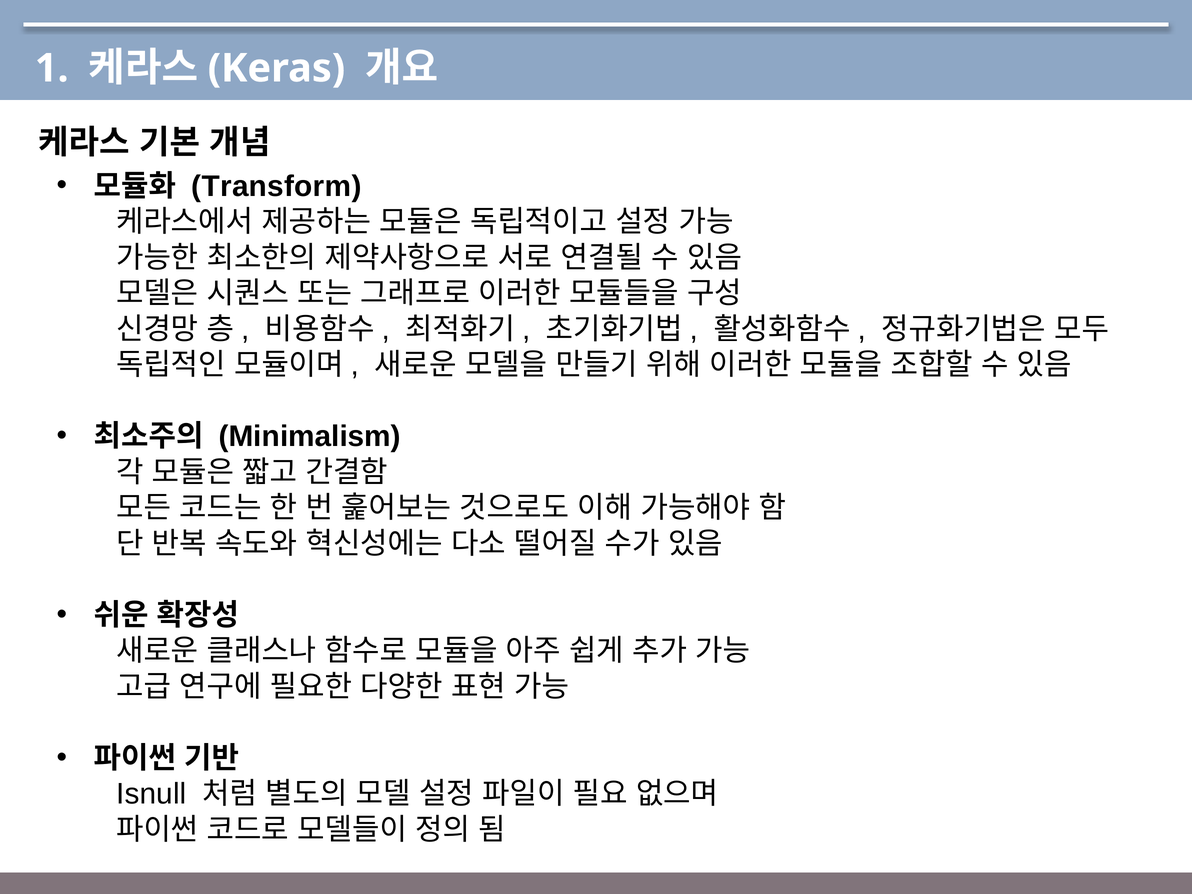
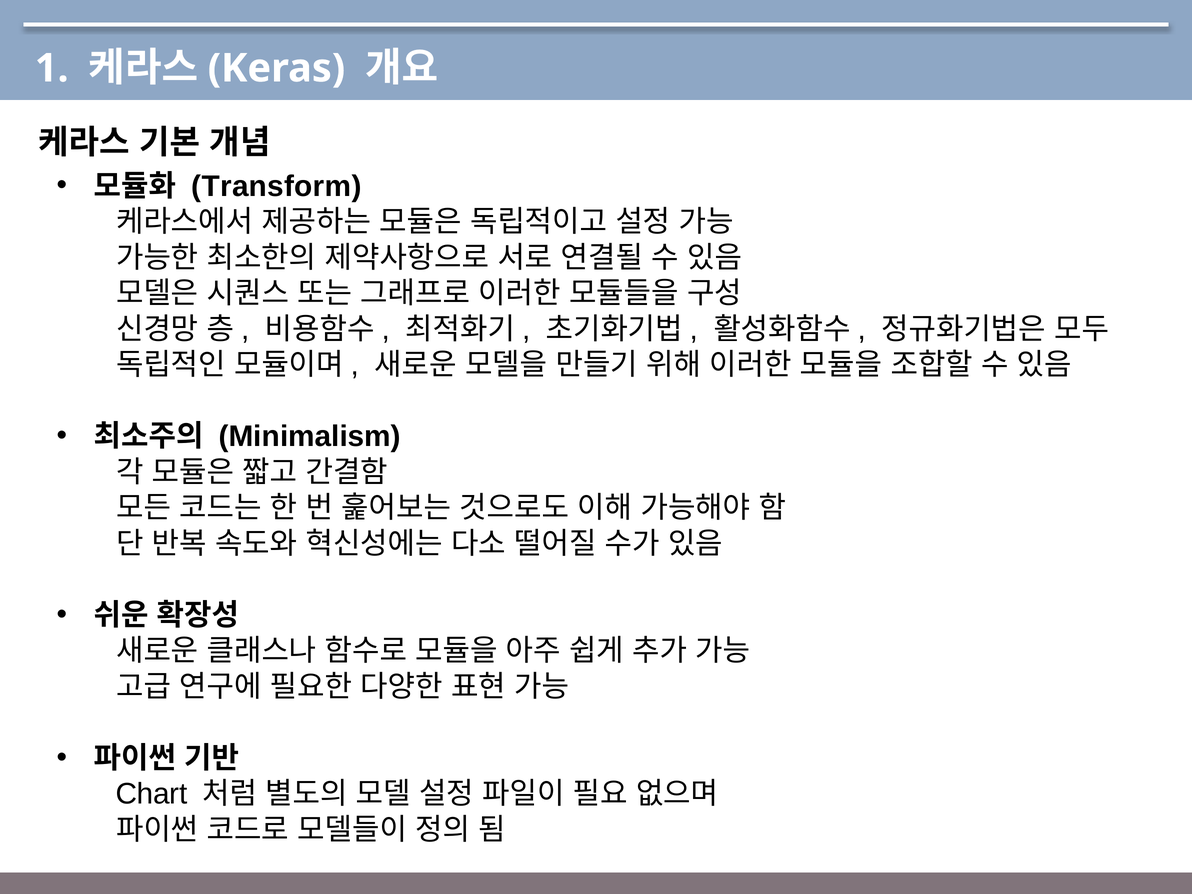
Isnull: Isnull -> Chart
